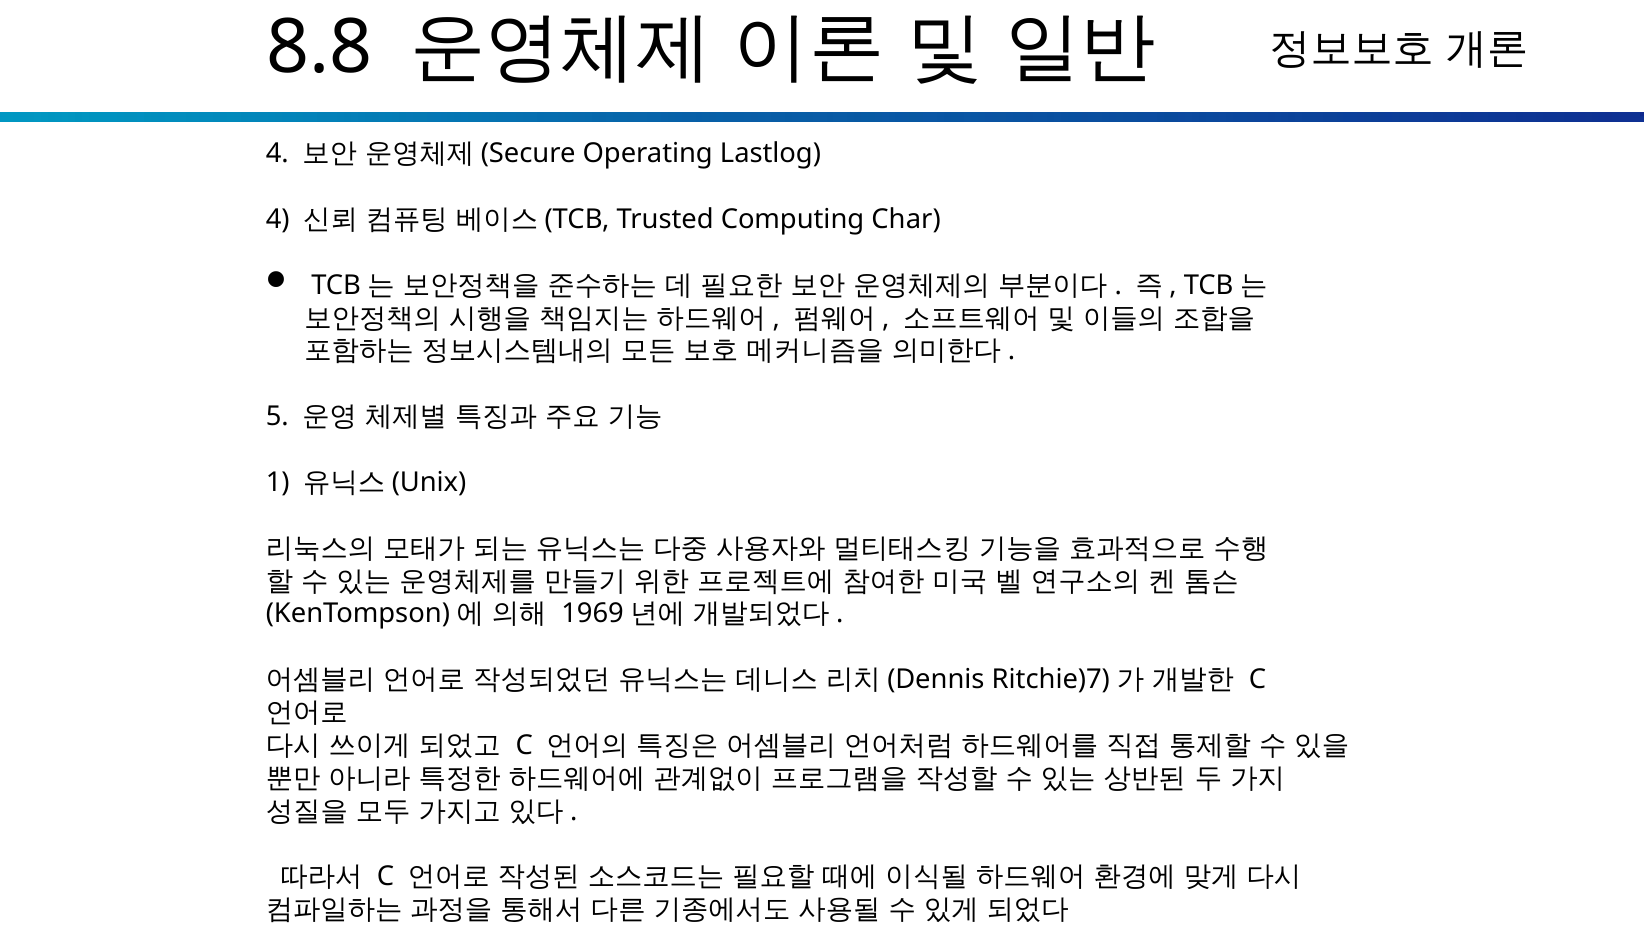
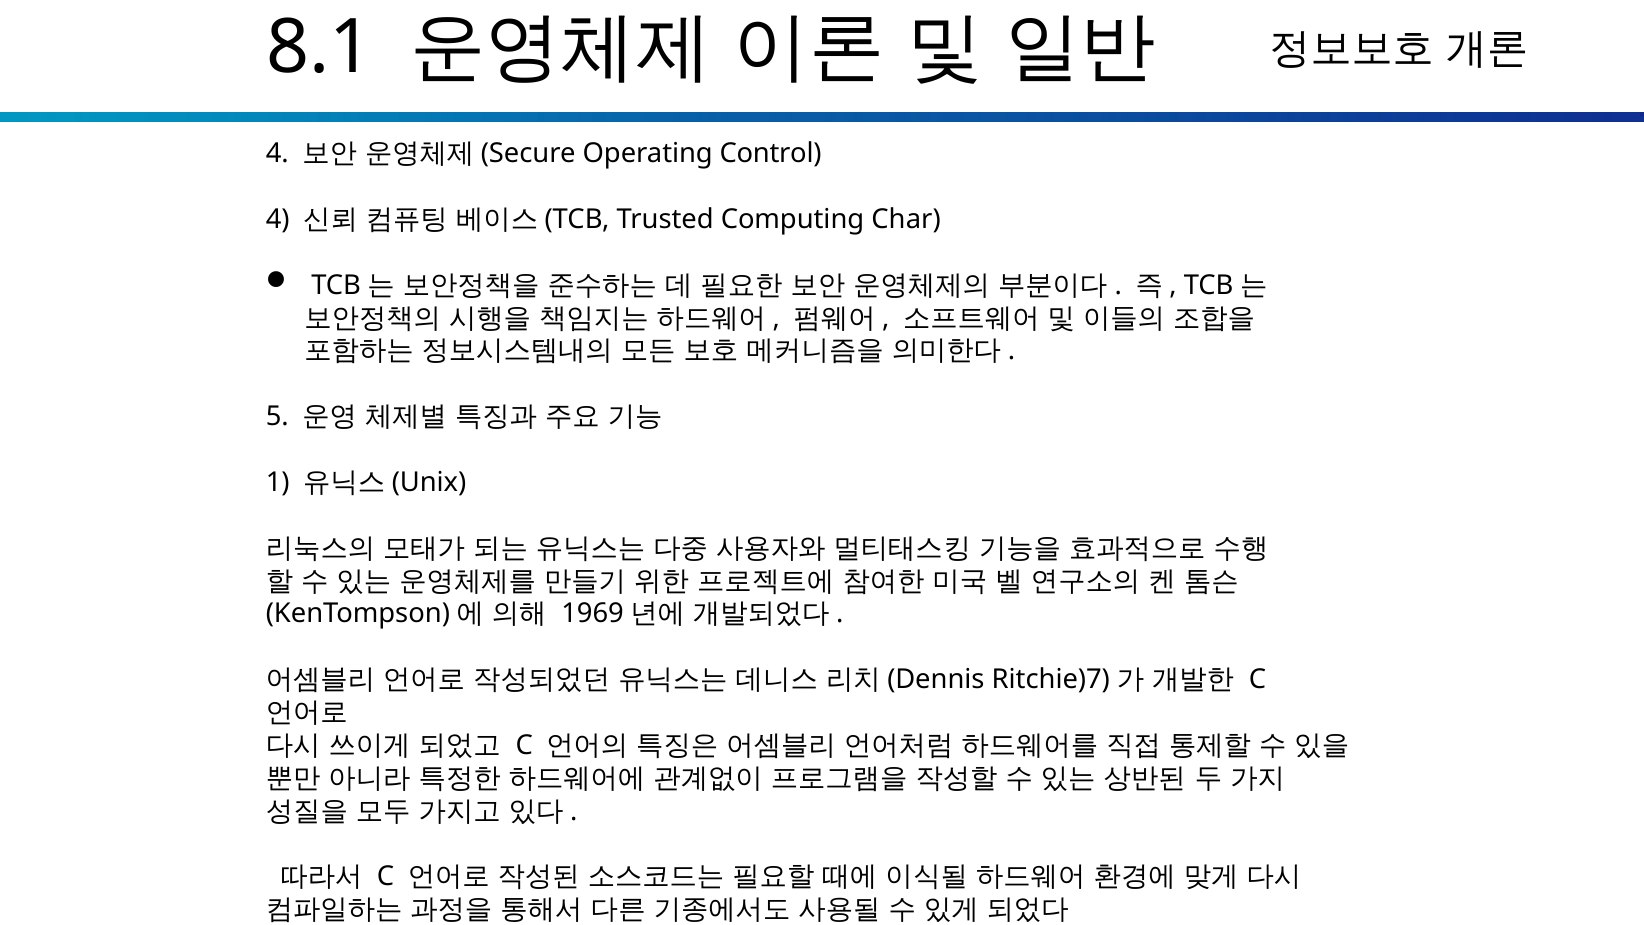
8.8: 8.8 -> 8.1
Lastlog: Lastlog -> Control
